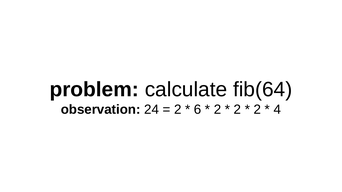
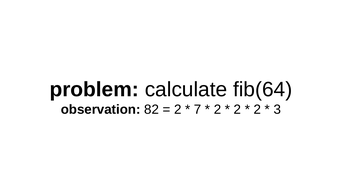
24: 24 -> 82
6: 6 -> 7
4: 4 -> 3
